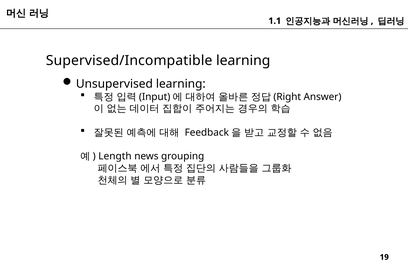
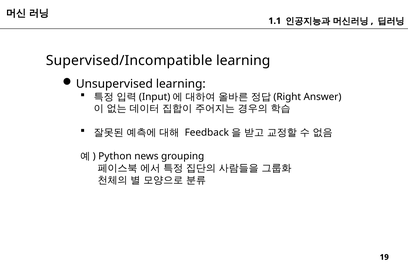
Length: Length -> Python
